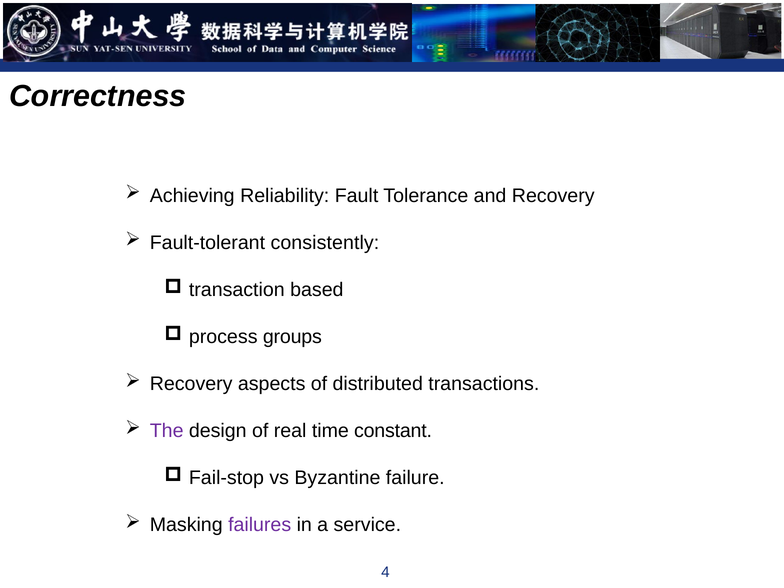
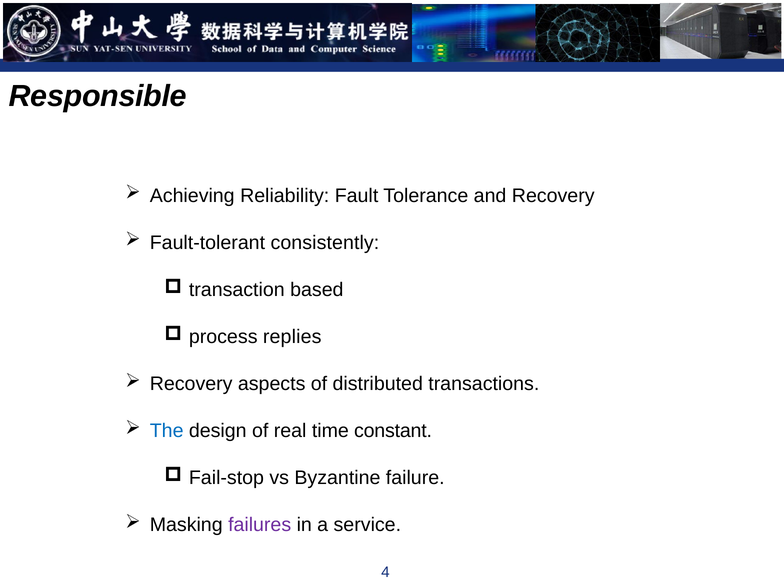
Correctness: Correctness -> Responsible
groups: groups -> replies
The colour: purple -> blue
